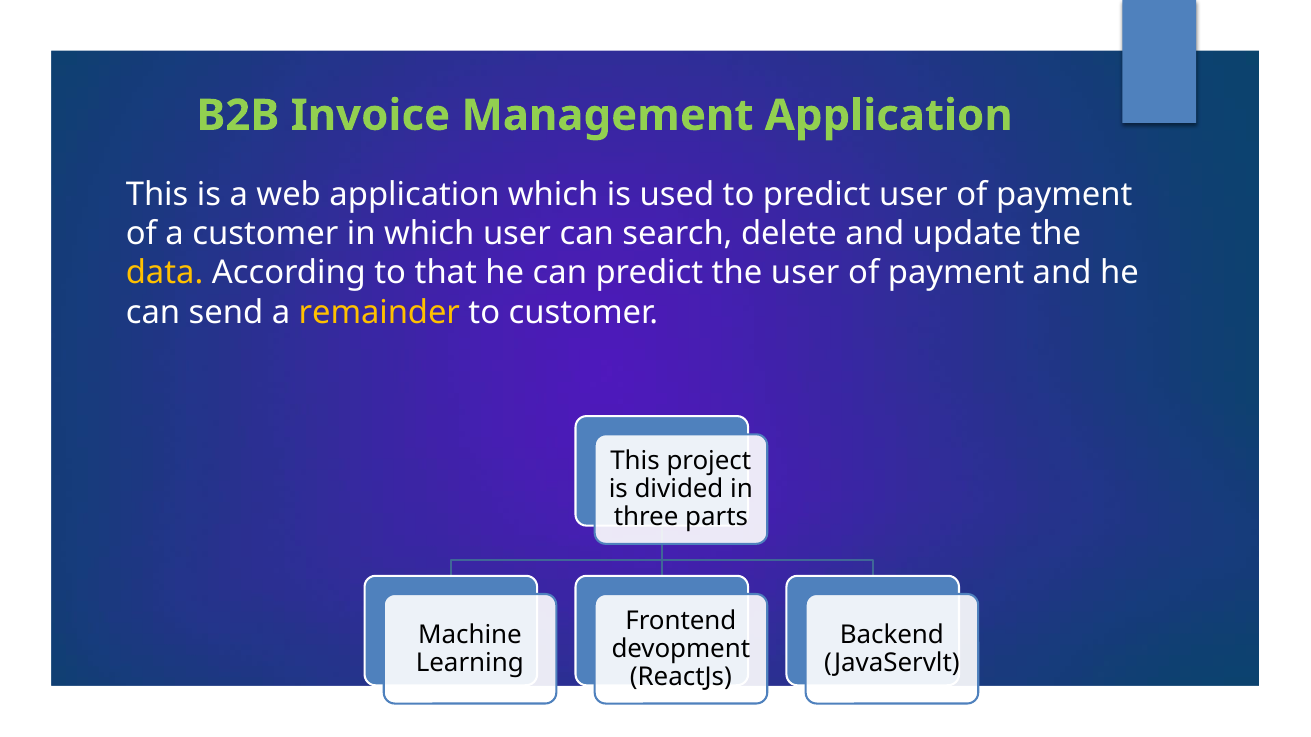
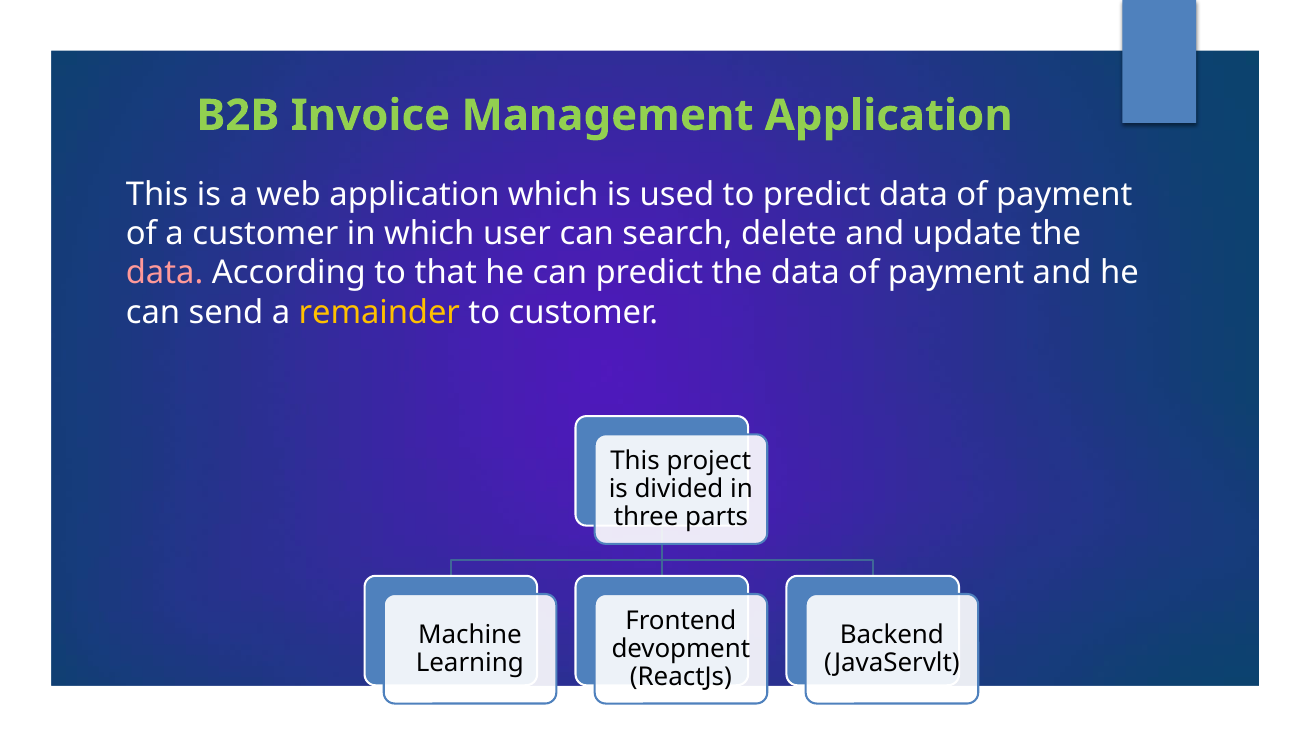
predict user: user -> data
data at (165, 273) colour: yellow -> pink
predict the user: user -> data
